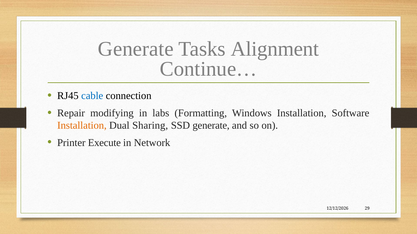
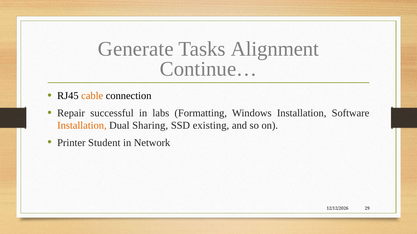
cable colour: blue -> orange
modifying: modifying -> successful
SSD generate: generate -> existing
Execute: Execute -> Student
